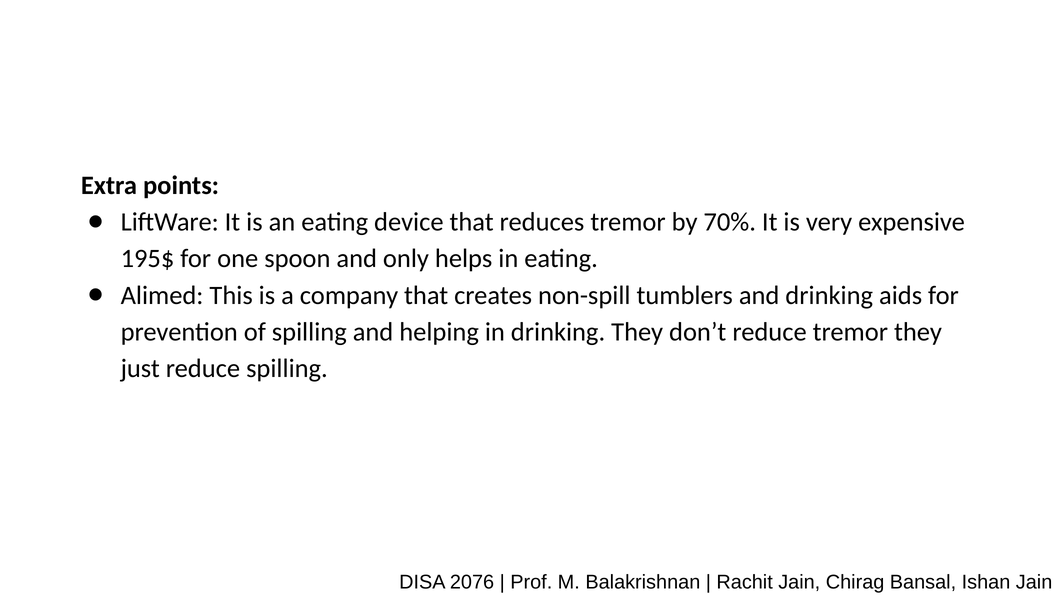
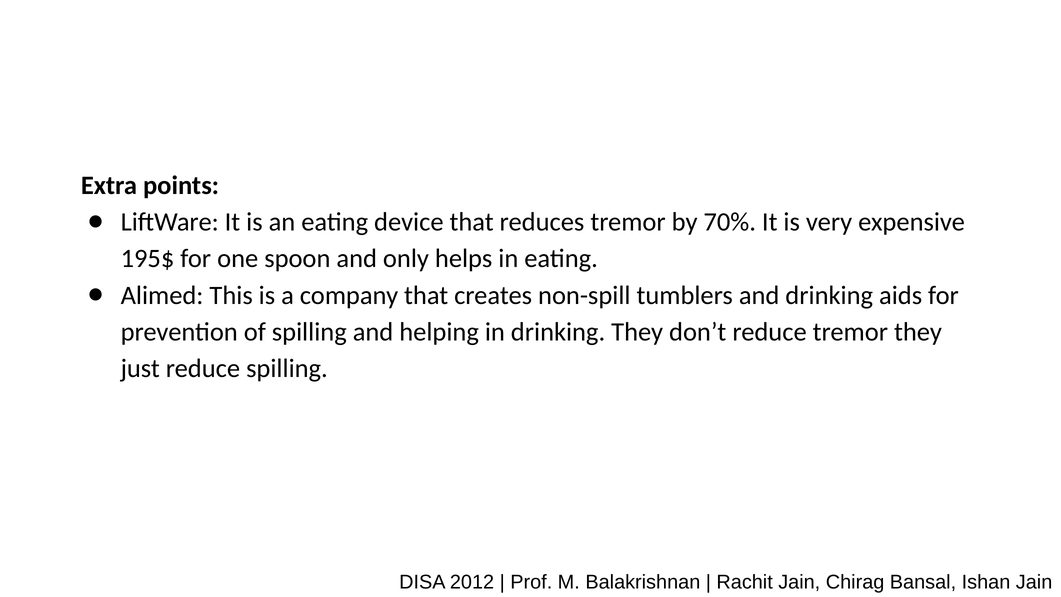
2076: 2076 -> 2012
